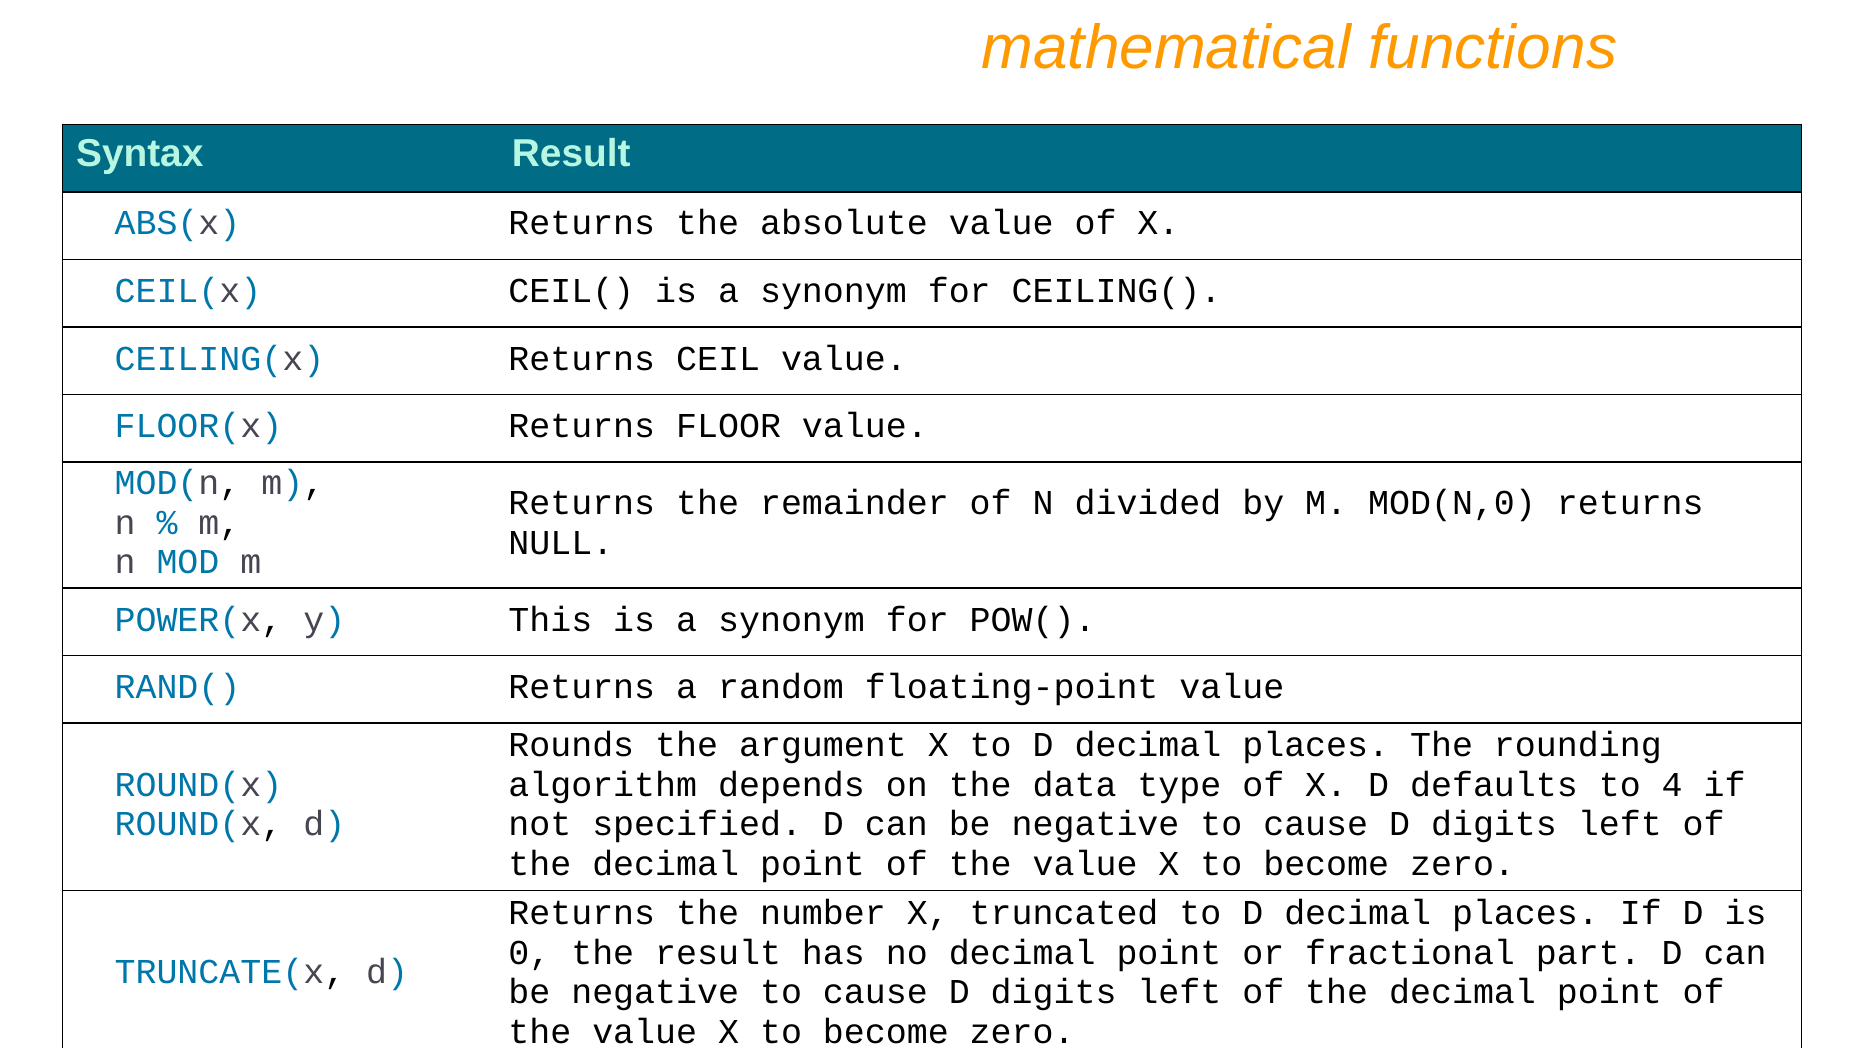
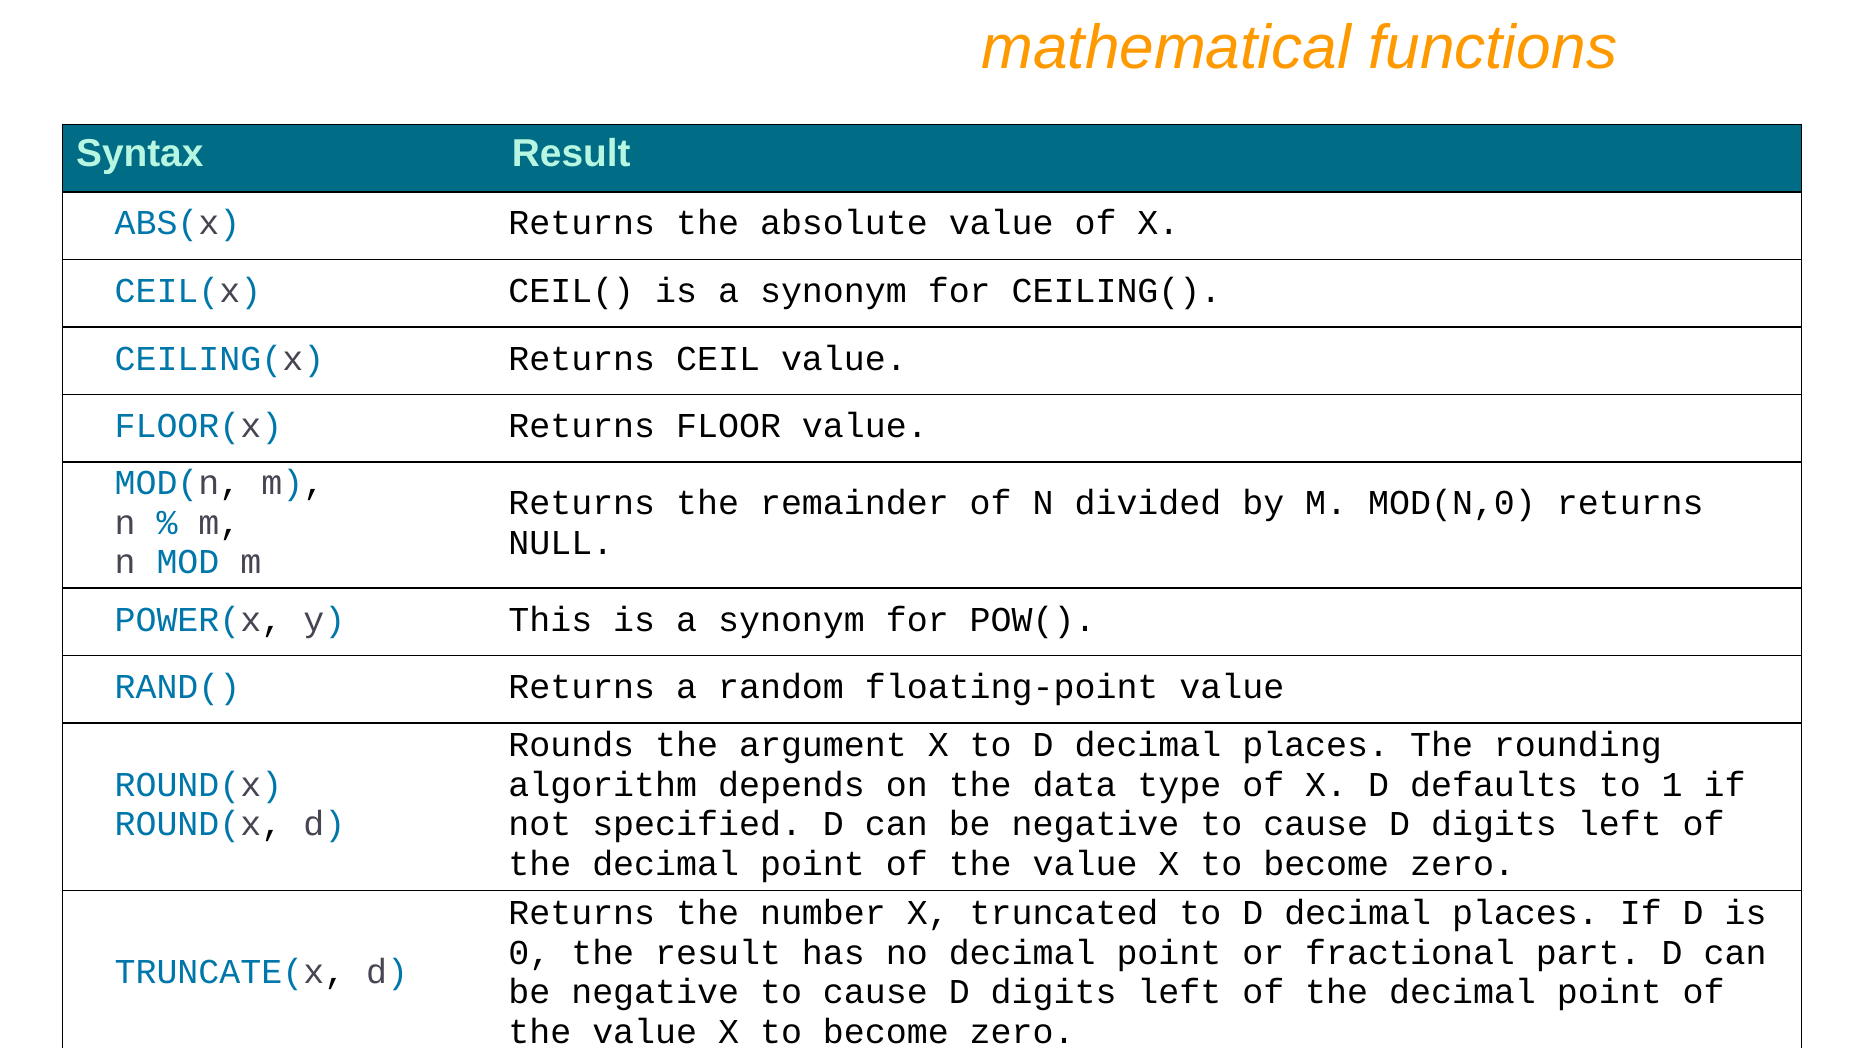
4: 4 -> 1
